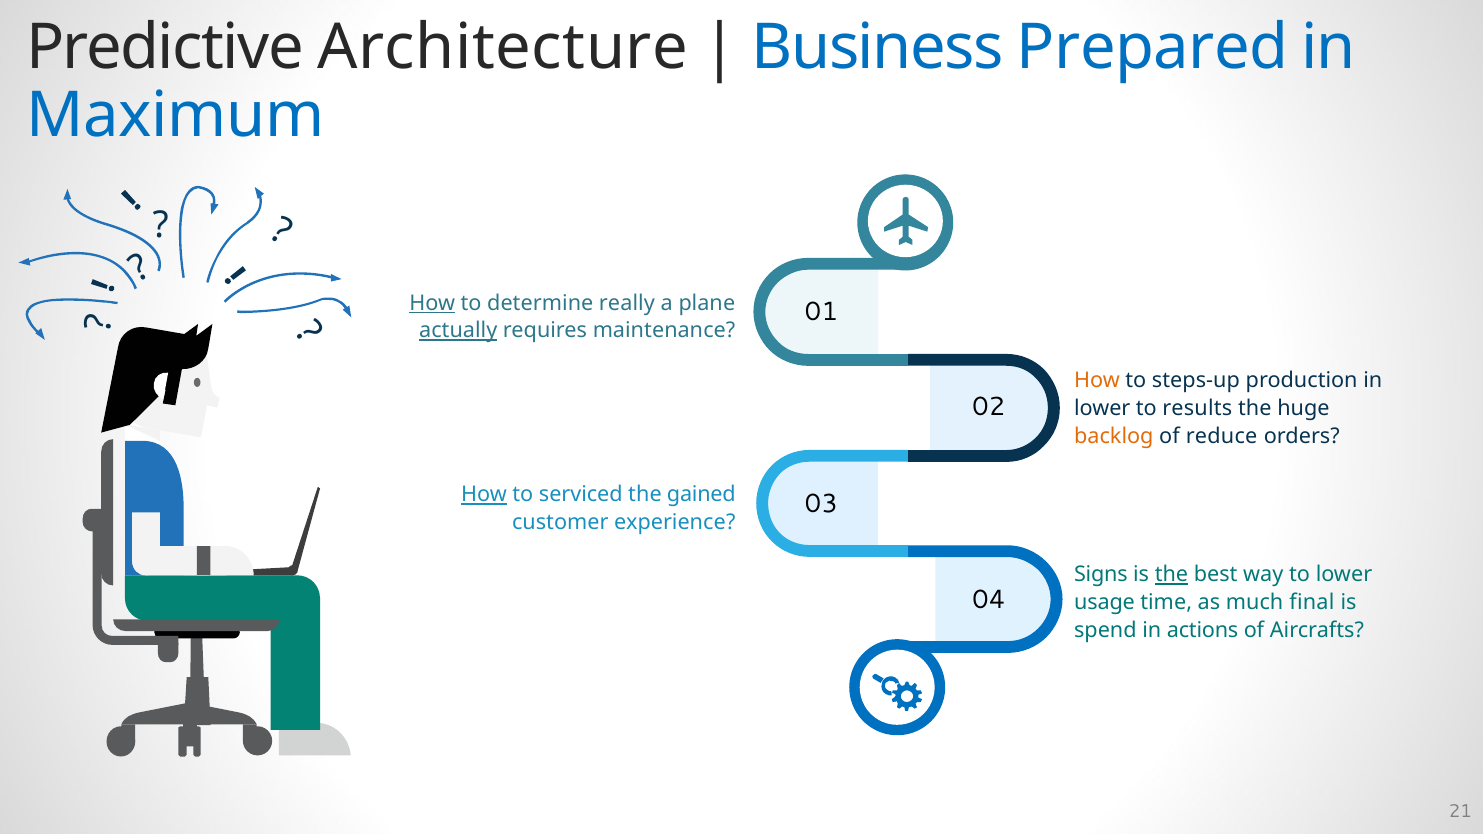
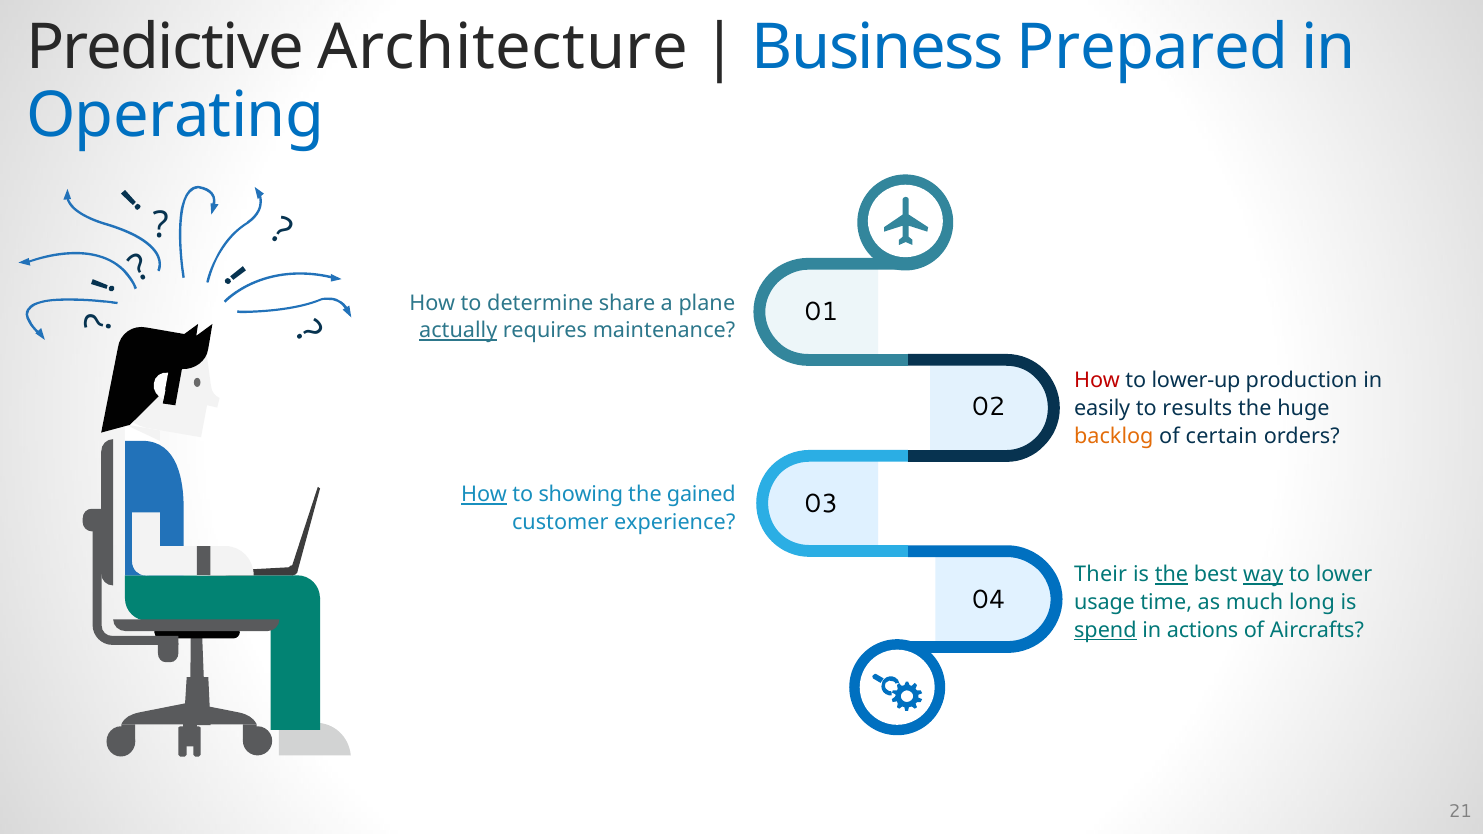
Maximum: Maximum -> Operating
How at (432, 303) underline: present -> none
really: really -> share
How at (1097, 381) colour: orange -> red
steps-up: steps-up -> lower-up
lower at (1102, 408): lower -> easily
reduce: reduce -> certain
serviced: serviced -> showing
Signs: Signs -> Their
way underline: none -> present
final: final -> long
spend underline: none -> present
